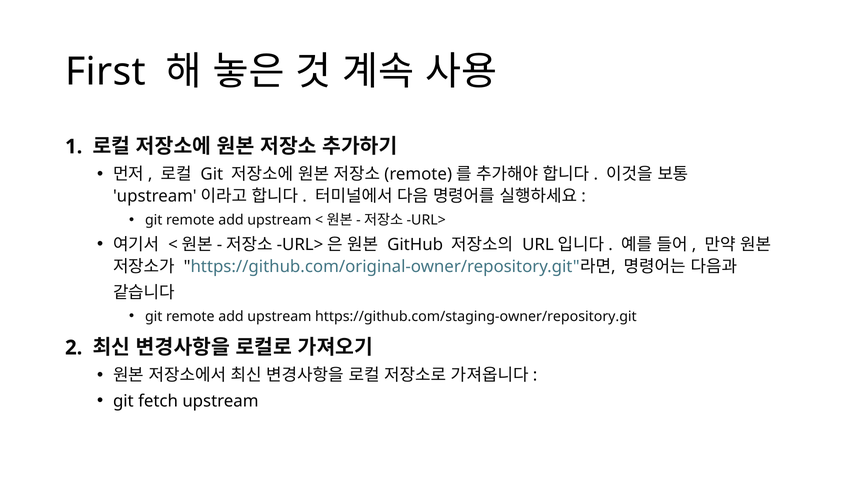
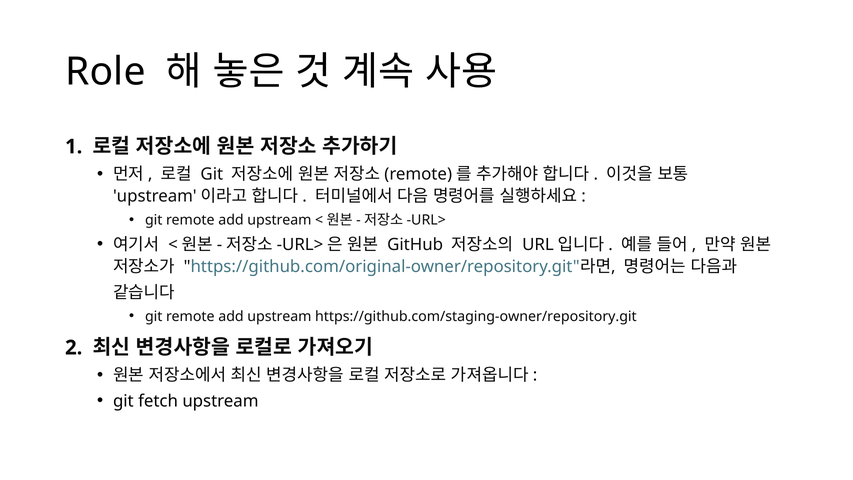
First: First -> Role
